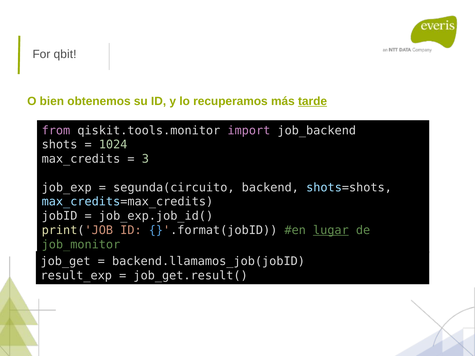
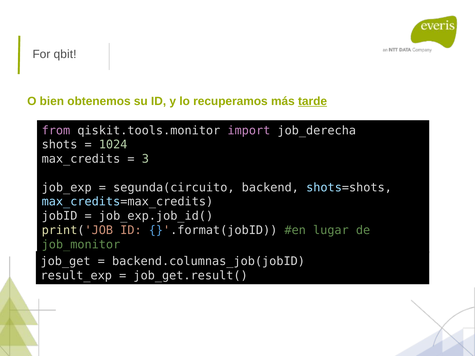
job_backend: job_backend -> job_derecha
lugar underline: present -> none
backend.llamamos_job(jobID: backend.llamamos_job(jobID -> backend.columnas_job(jobID
